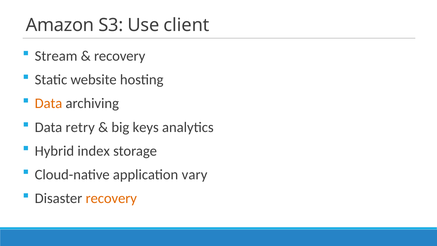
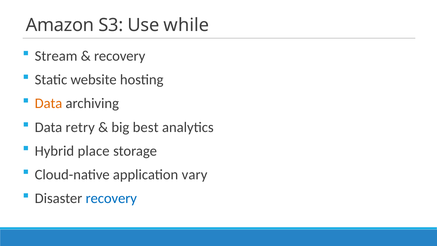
client: client -> while
keys: keys -> best
index: index -> place
recovery at (111, 198) colour: orange -> blue
